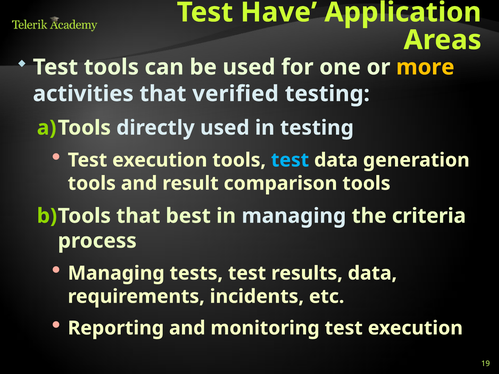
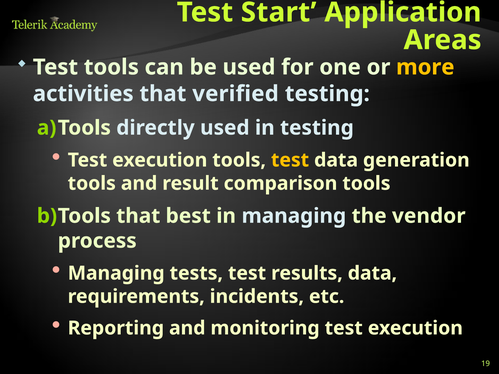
Have: Have -> Start
test at (290, 160) colour: light blue -> yellow
criteria: criteria -> vendor
